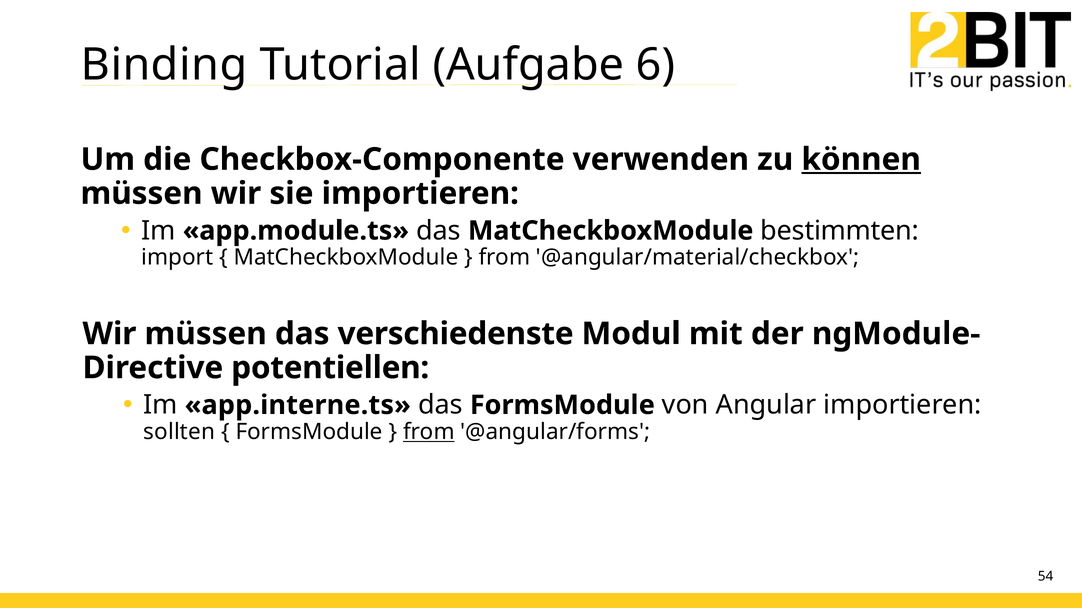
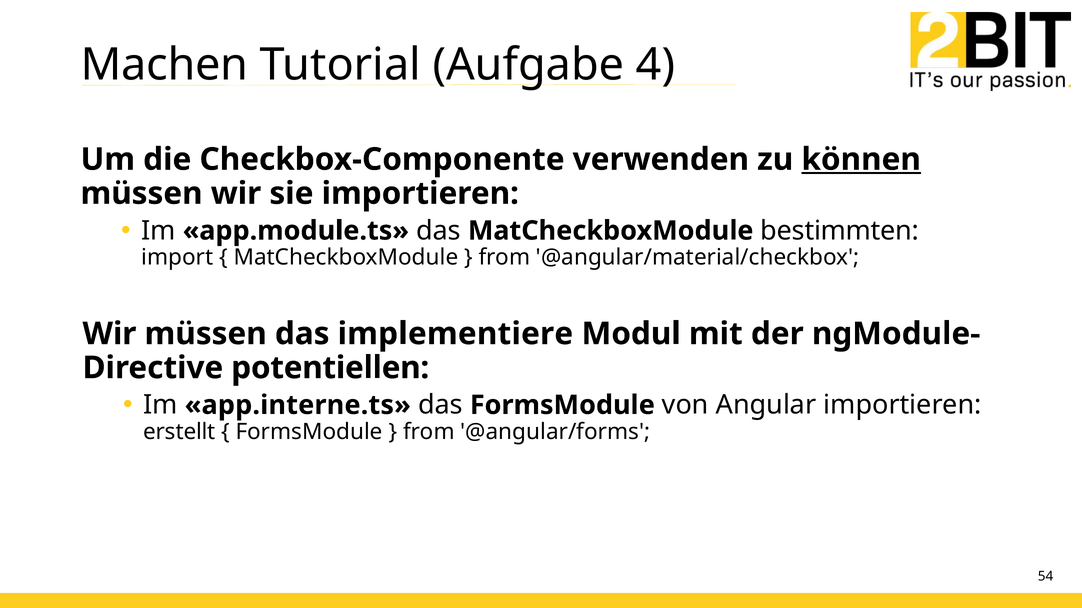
Binding: Binding -> Machen
6: 6 -> 4
verschiedenste: verschiedenste -> implementiere
sollten: sollten -> erstellt
from at (429, 432) underline: present -> none
